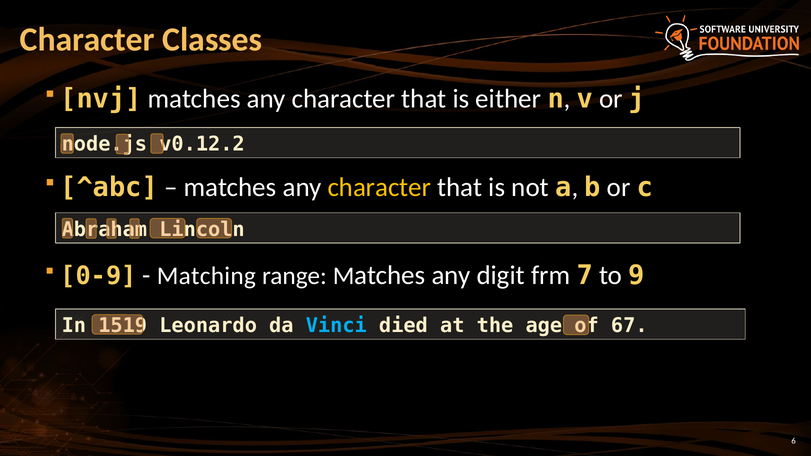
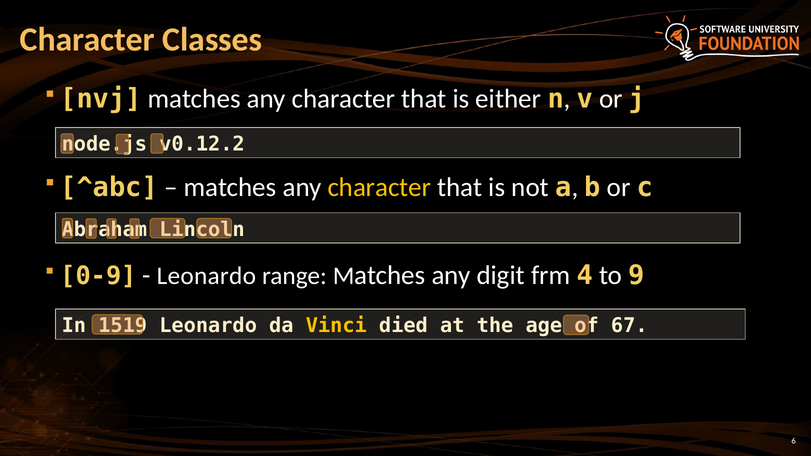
Matching at (206, 276): Matching -> Leonardo
7: 7 -> 4
Vinci colour: light blue -> yellow
